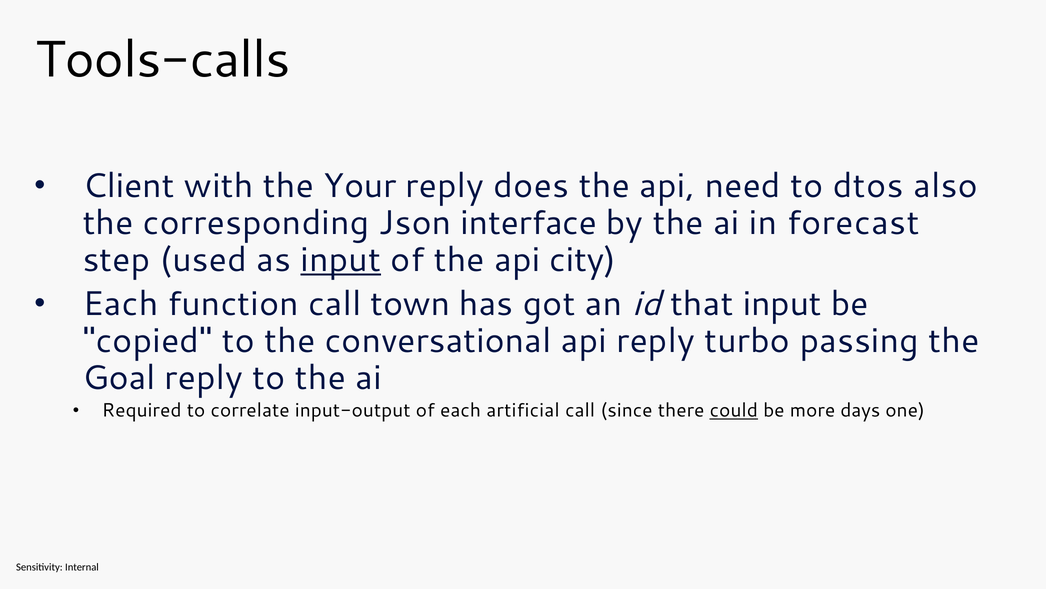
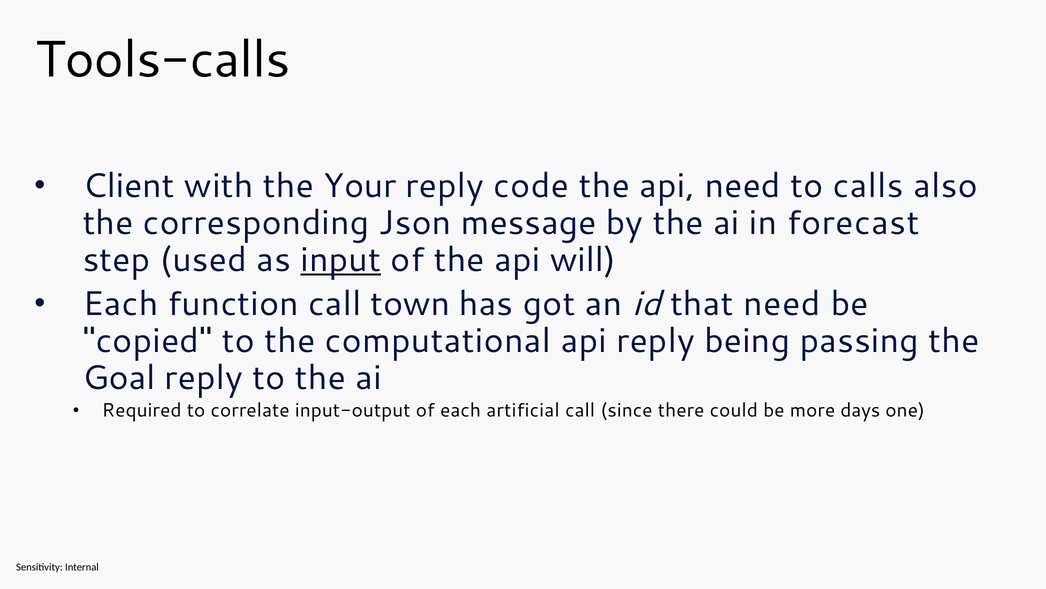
does: does -> code
dtos: dtos -> calls
interface: interface -> message
city: city -> will
that input: input -> need
conversational: conversational -> computational
turbo: turbo -> being
could underline: present -> none
